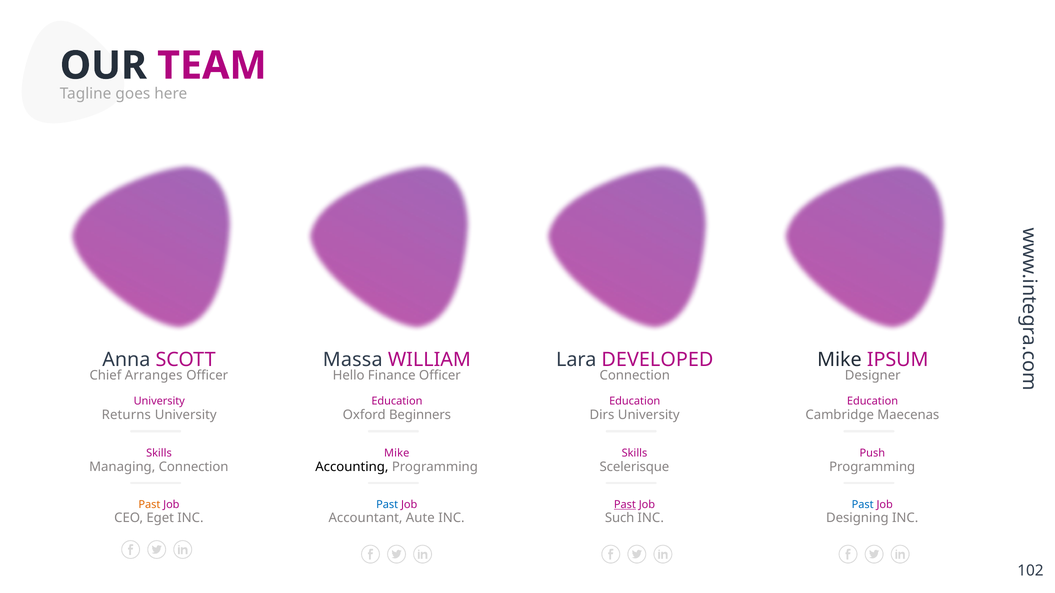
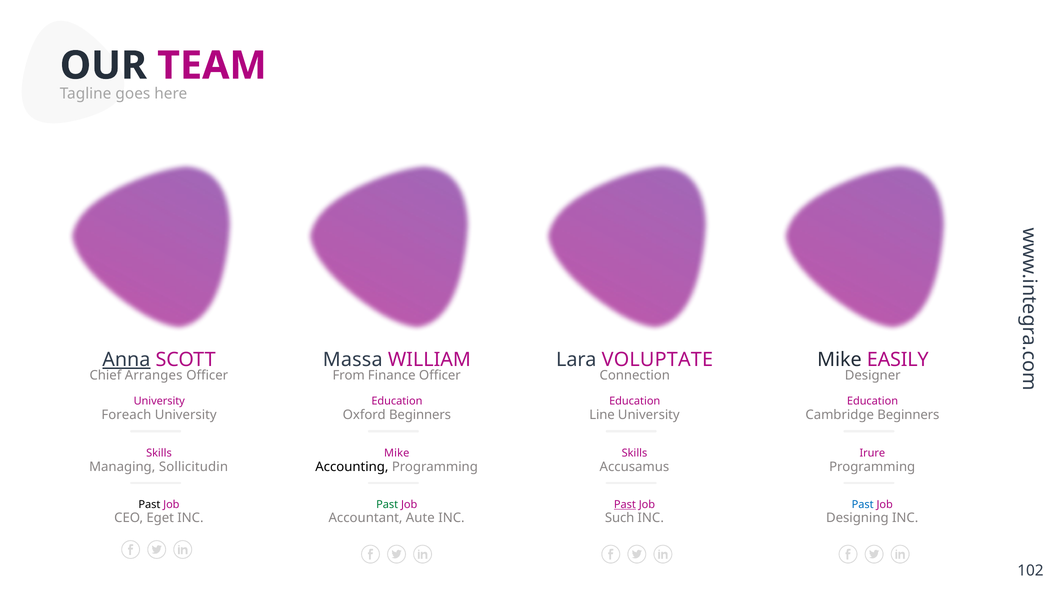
Anna underline: none -> present
DEVELOPED: DEVELOPED -> VOLUPTATE
IPSUM: IPSUM -> EASILY
Hello: Hello -> From
Returns: Returns -> Foreach
Dirs: Dirs -> Line
Cambridge Maecenas: Maecenas -> Beginners
Push: Push -> Irure
Managing Connection: Connection -> Sollicitudin
Scelerisque: Scelerisque -> Accusamus
Past at (149, 505) colour: orange -> black
Past at (387, 505) colour: blue -> green
